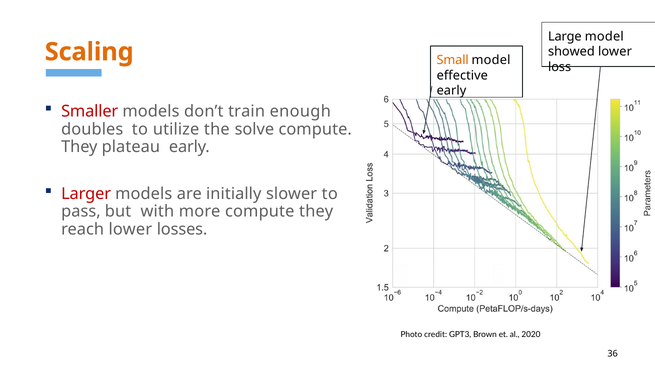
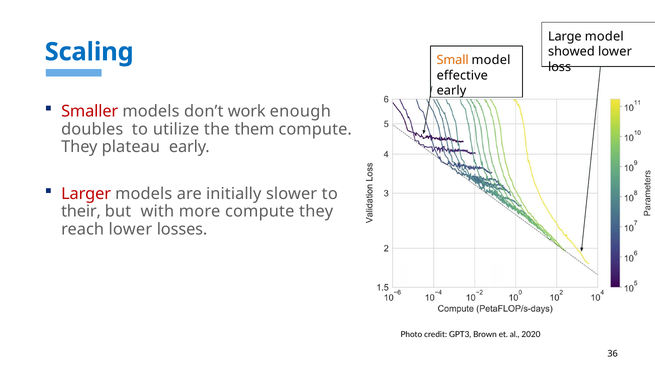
Scaling colour: orange -> blue
train: train -> work
solve: solve -> them
pass: pass -> their
